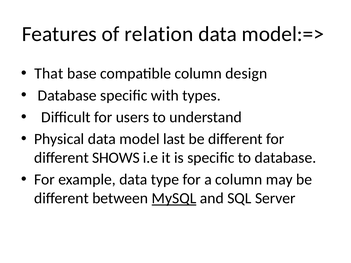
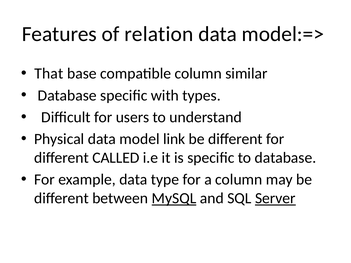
design: design -> similar
last: last -> link
SHOWS: SHOWS -> CALLED
Server underline: none -> present
